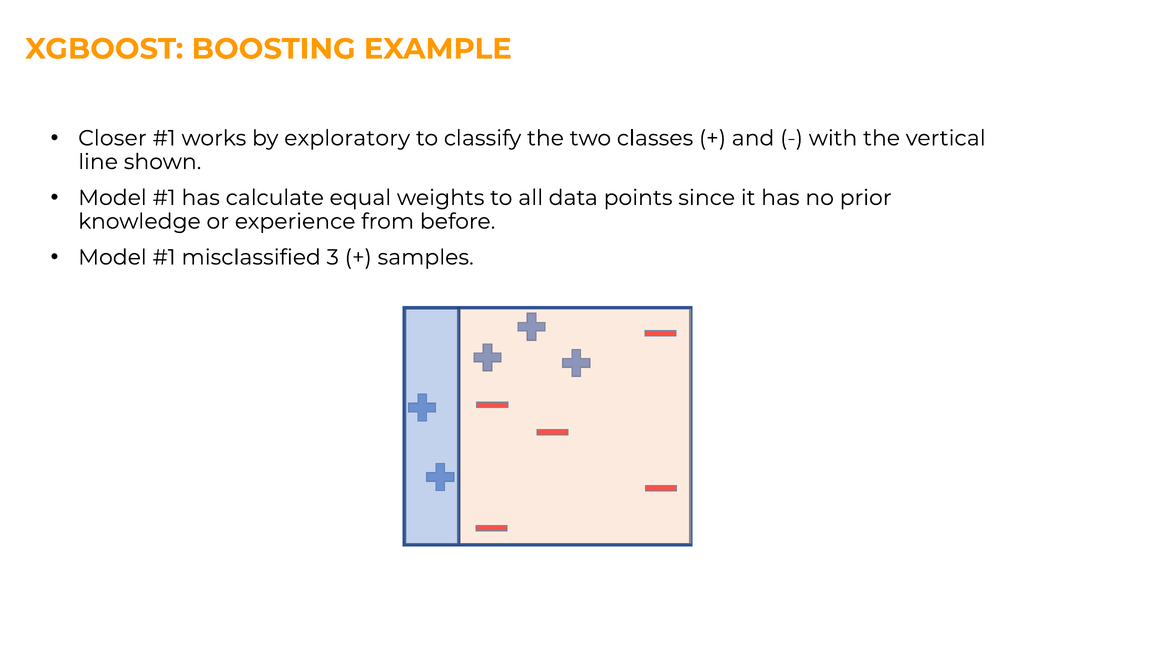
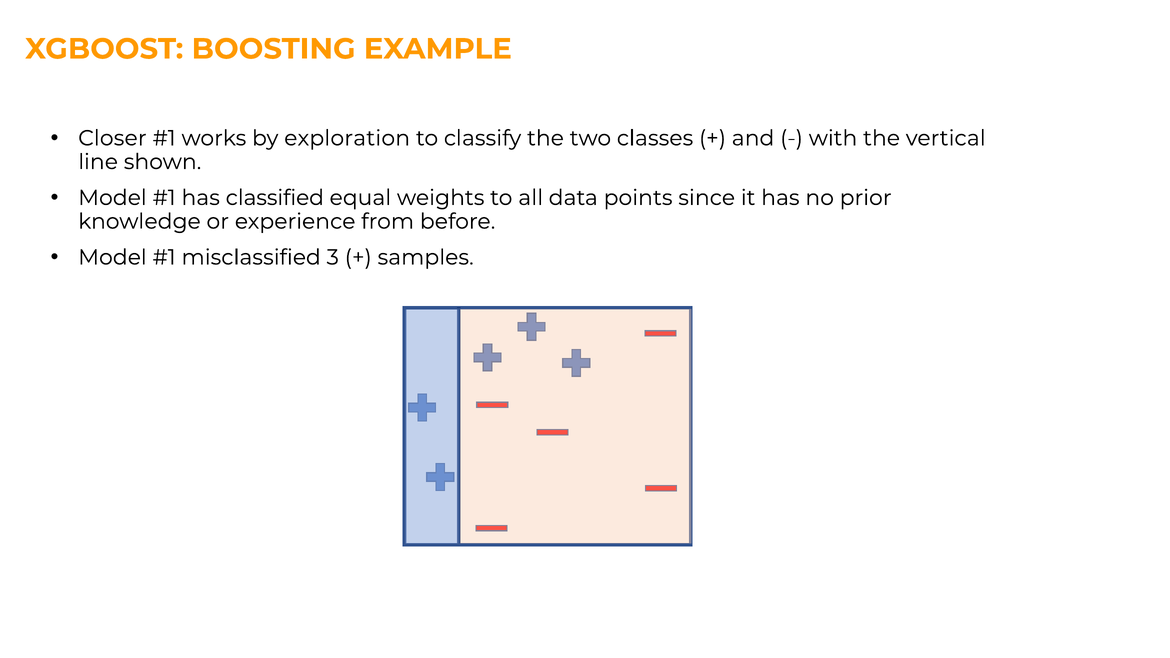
exploratory: exploratory -> exploration
calculate: calculate -> classified
